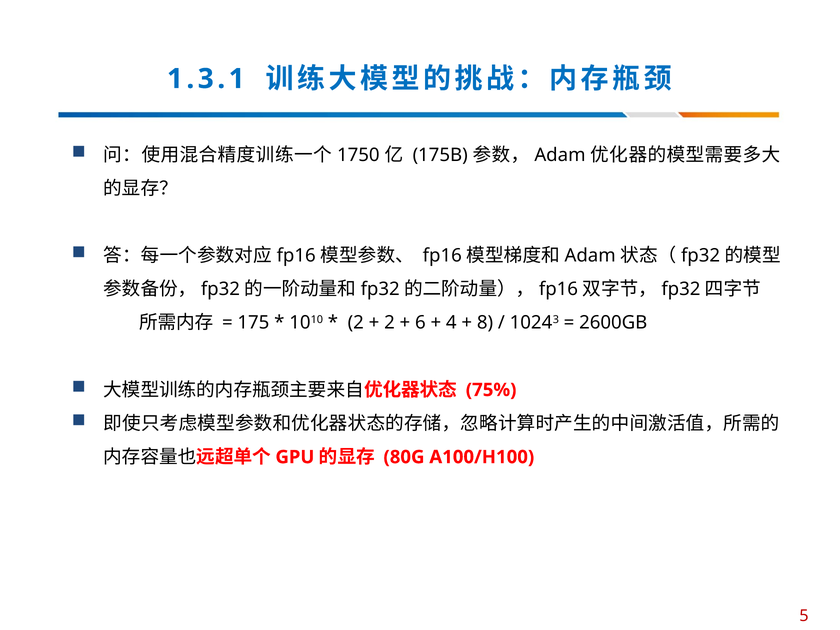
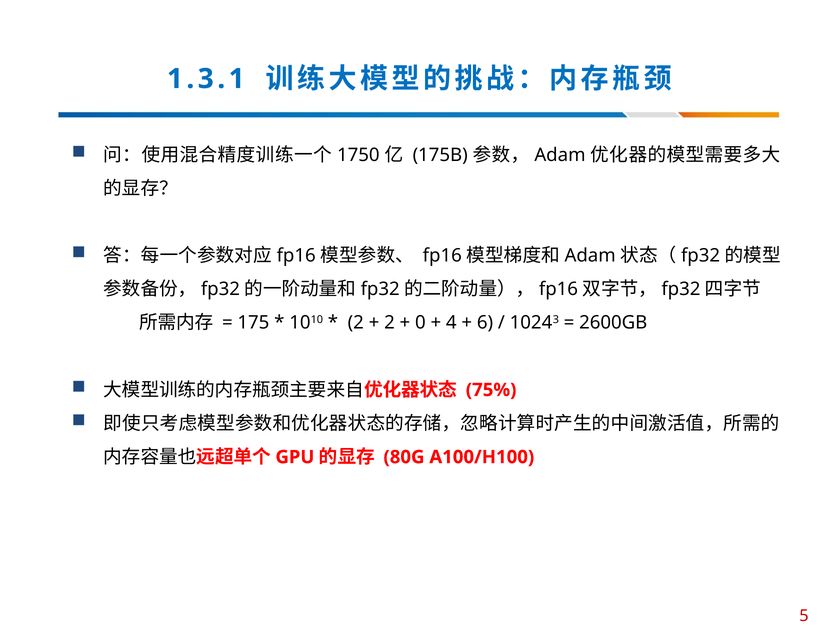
6: 6 -> 0
8: 8 -> 6
